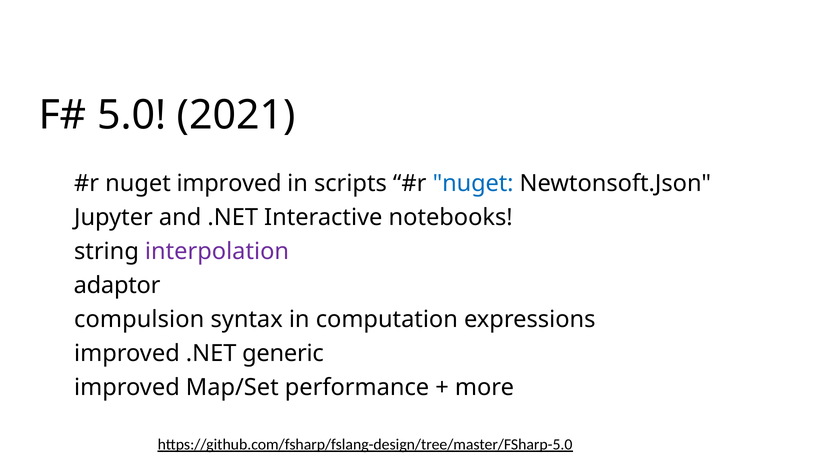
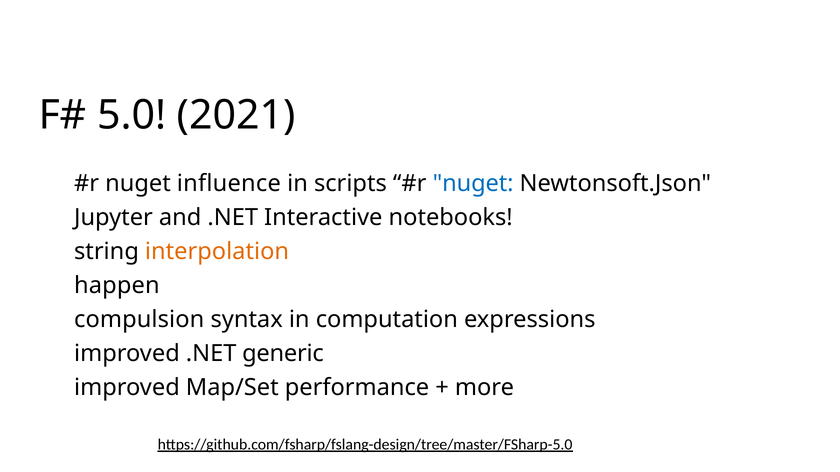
nuget improved: improved -> influence
interpolation colour: purple -> orange
adaptor: adaptor -> happen
